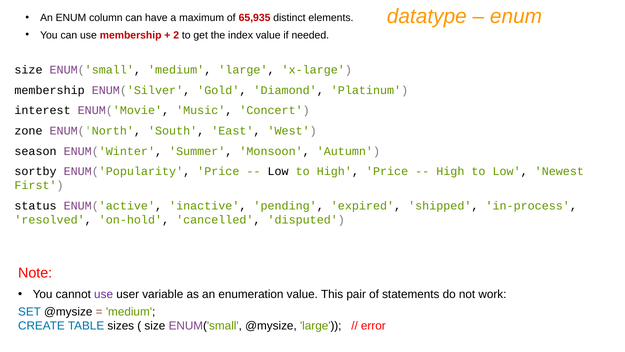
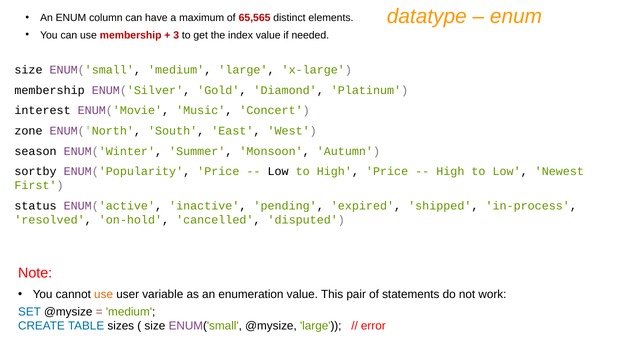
65,935: 65,935 -> 65,565
2: 2 -> 3
use at (104, 294) colour: purple -> orange
